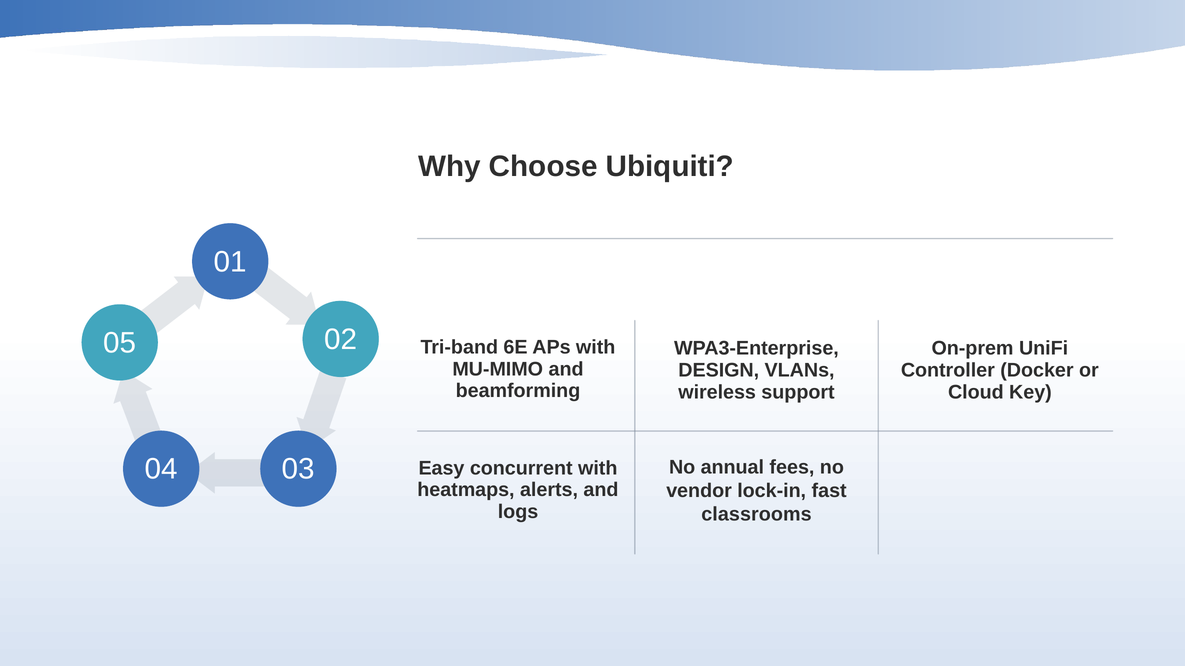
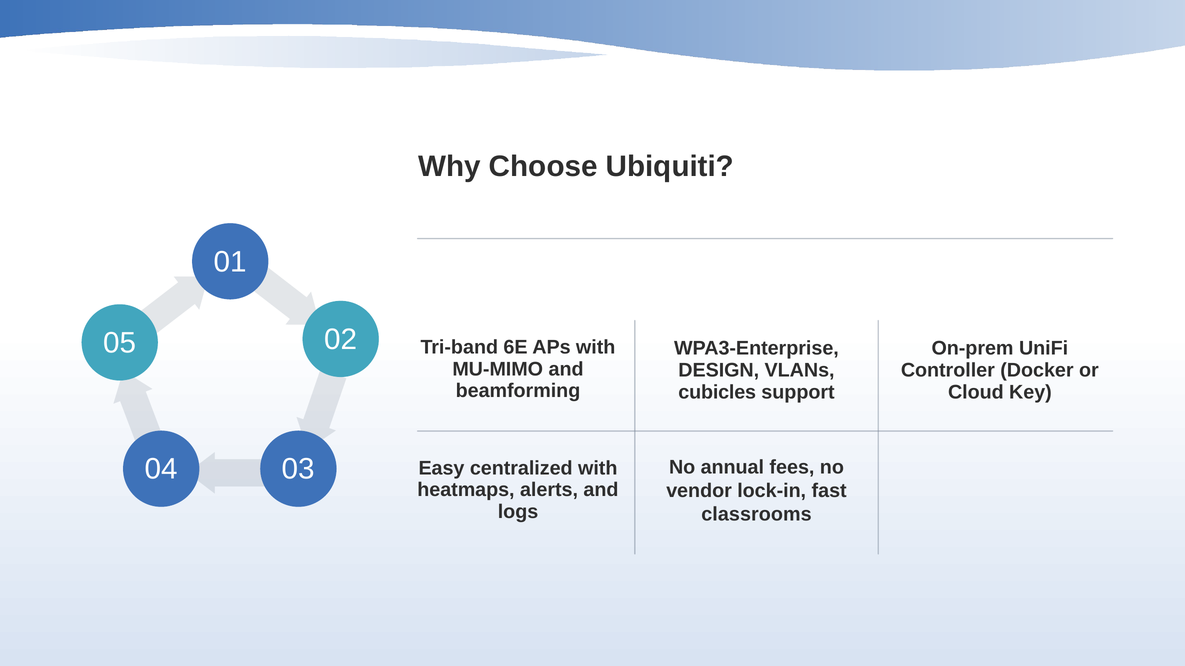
wireless: wireless -> cubicles
concurrent: concurrent -> centralized
